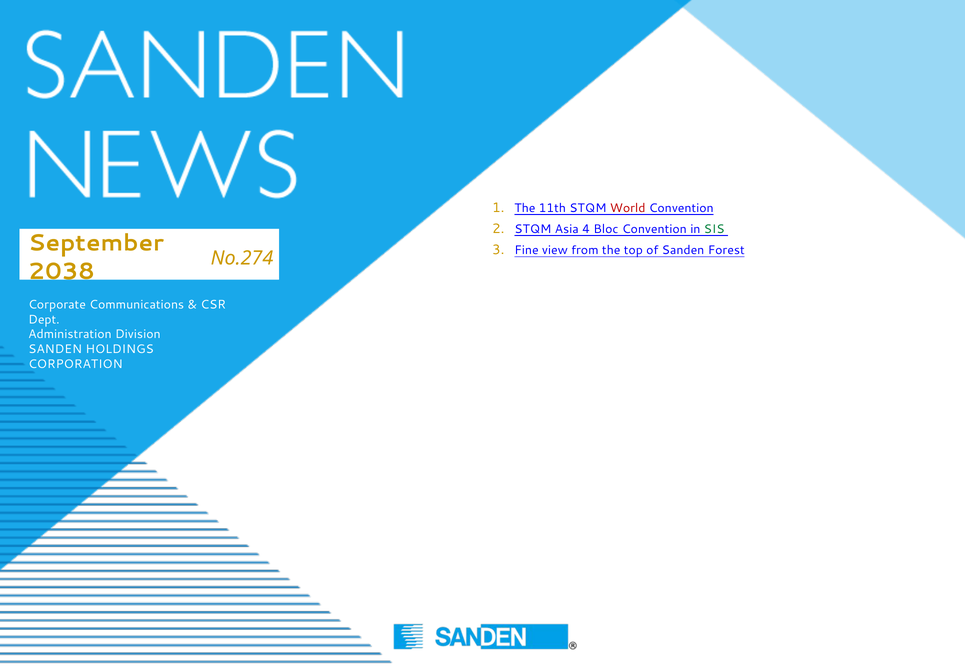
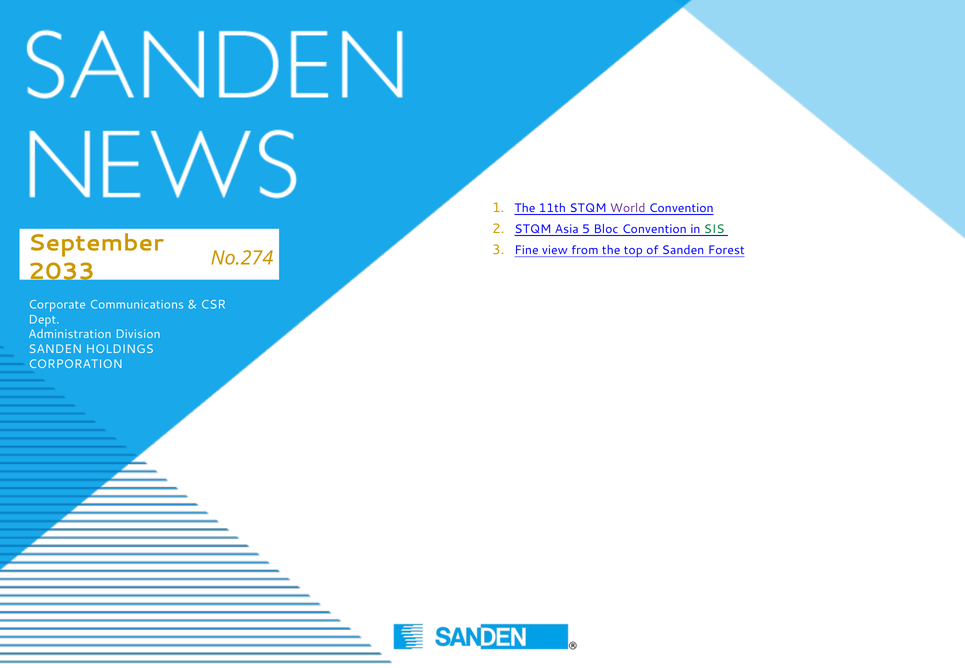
World colour: red -> purple
4: 4 -> 5
2038: 2038 -> 2033
